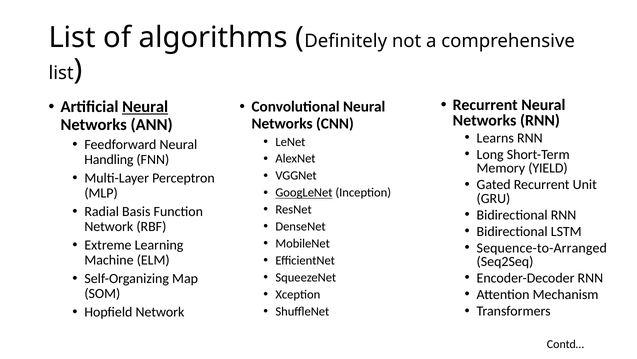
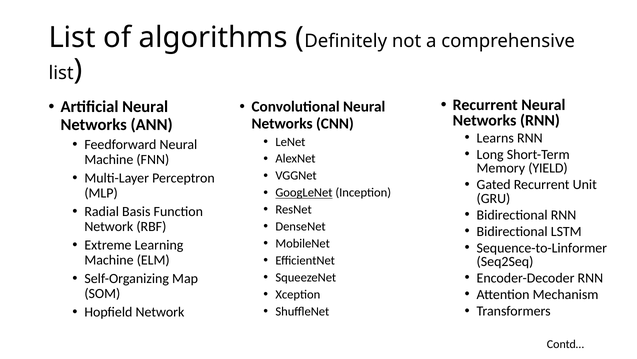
Neural at (145, 107) underline: present -> none
Handling at (109, 159): Handling -> Machine
Sequence-to-Arranged: Sequence-to-Arranged -> Sequence-to-Linformer
